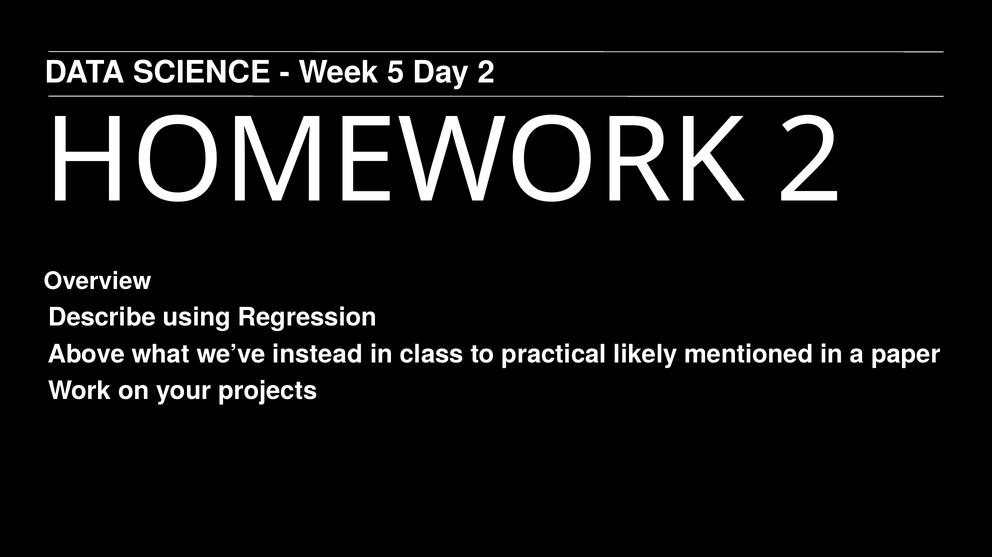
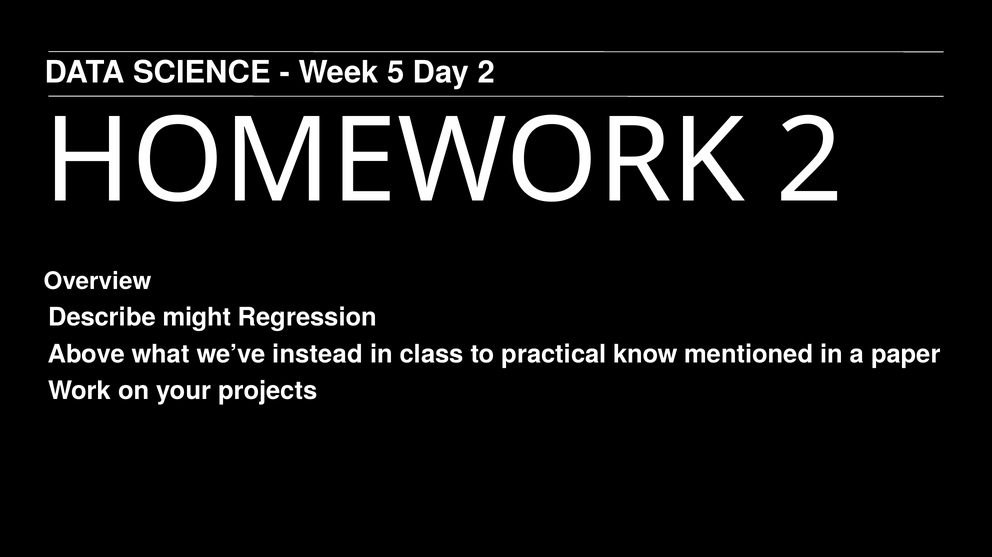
using: using -> might
likely: likely -> know
